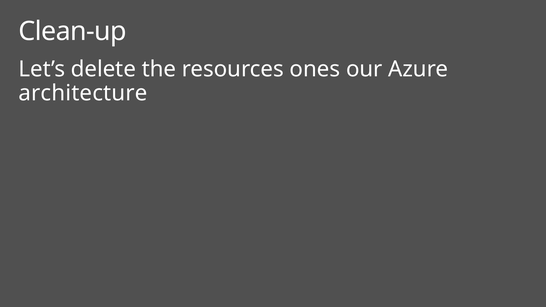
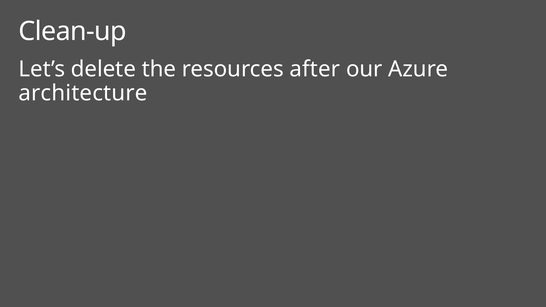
ones: ones -> after
